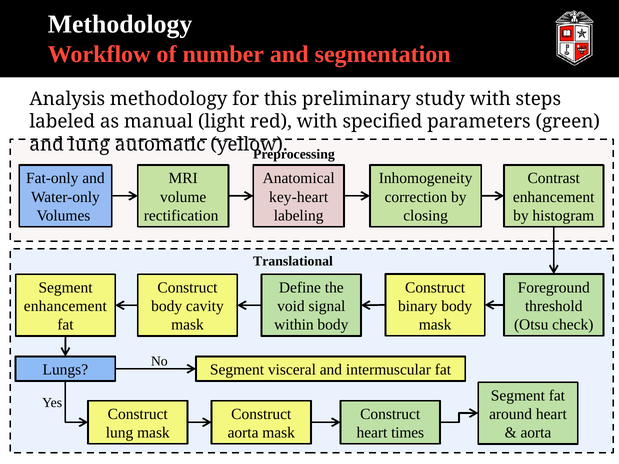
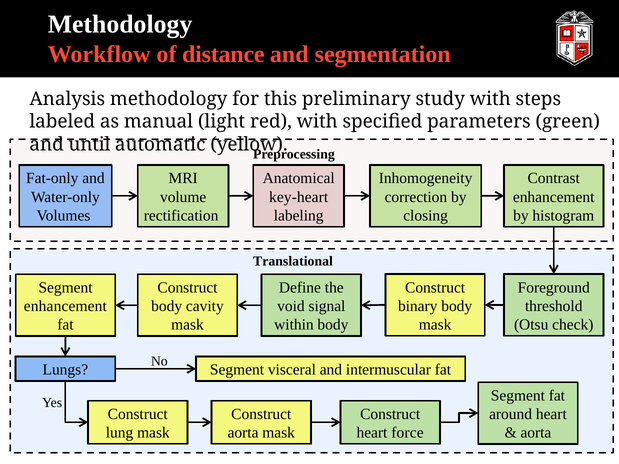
number: number -> distance
and lung: lung -> until
times: times -> force
